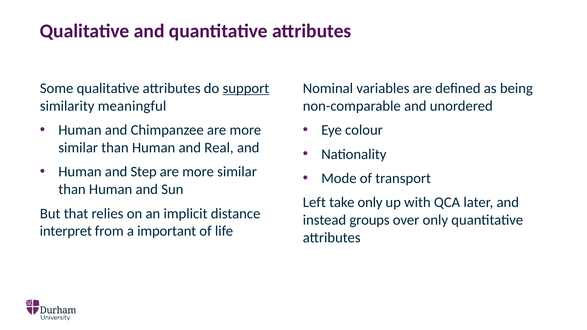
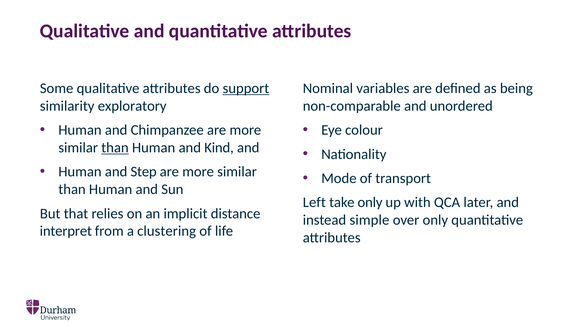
meaningful: meaningful -> exploratory
than at (115, 148) underline: none -> present
Real: Real -> Kind
groups: groups -> simple
important: important -> clustering
